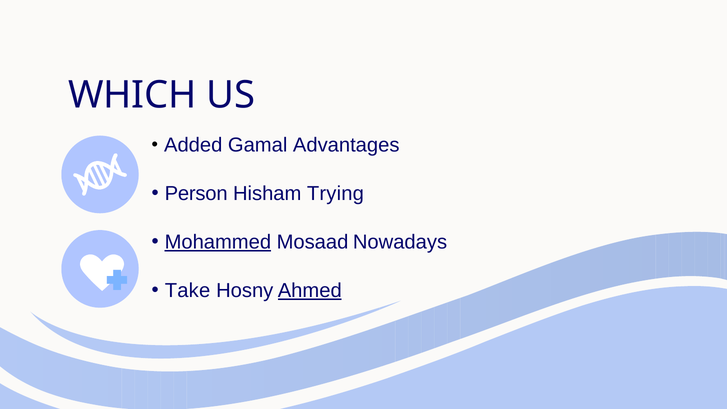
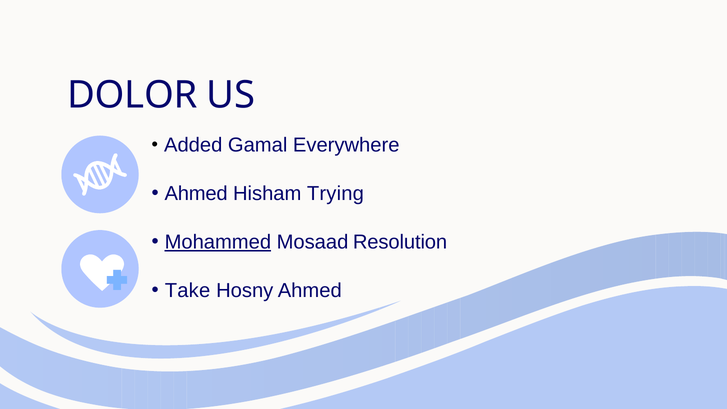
WHICH: WHICH -> DOLOR
Advantages: Advantages -> Everywhere
Person at (196, 194): Person -> Ahmed
Nowadays: Nowadays -> Resolution
Ahmed at (310, 291) underline: present -> none
